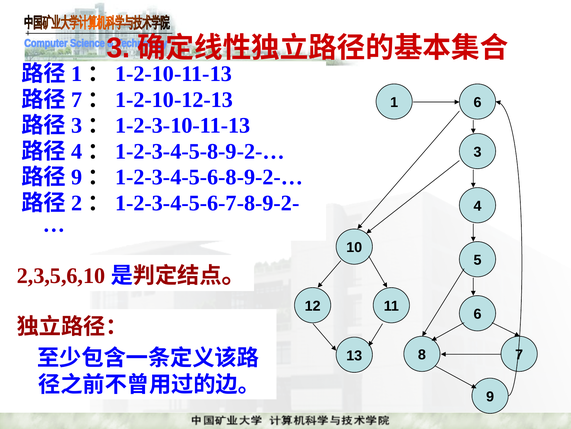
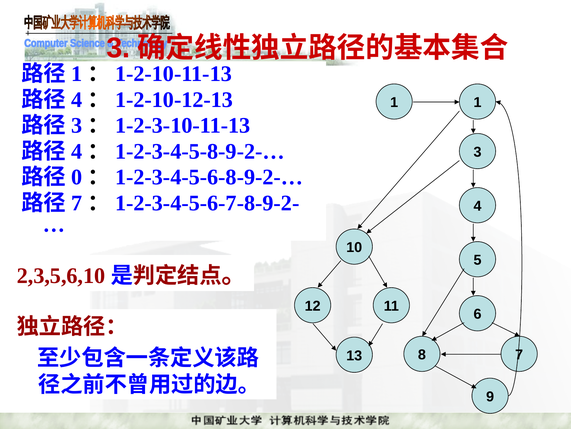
7 at (77, 100): 7 -> 4
1 6: 6 -> 1
9 at (77, 177): 9 -> 0
2 at (77, 203): 2 -> 7
